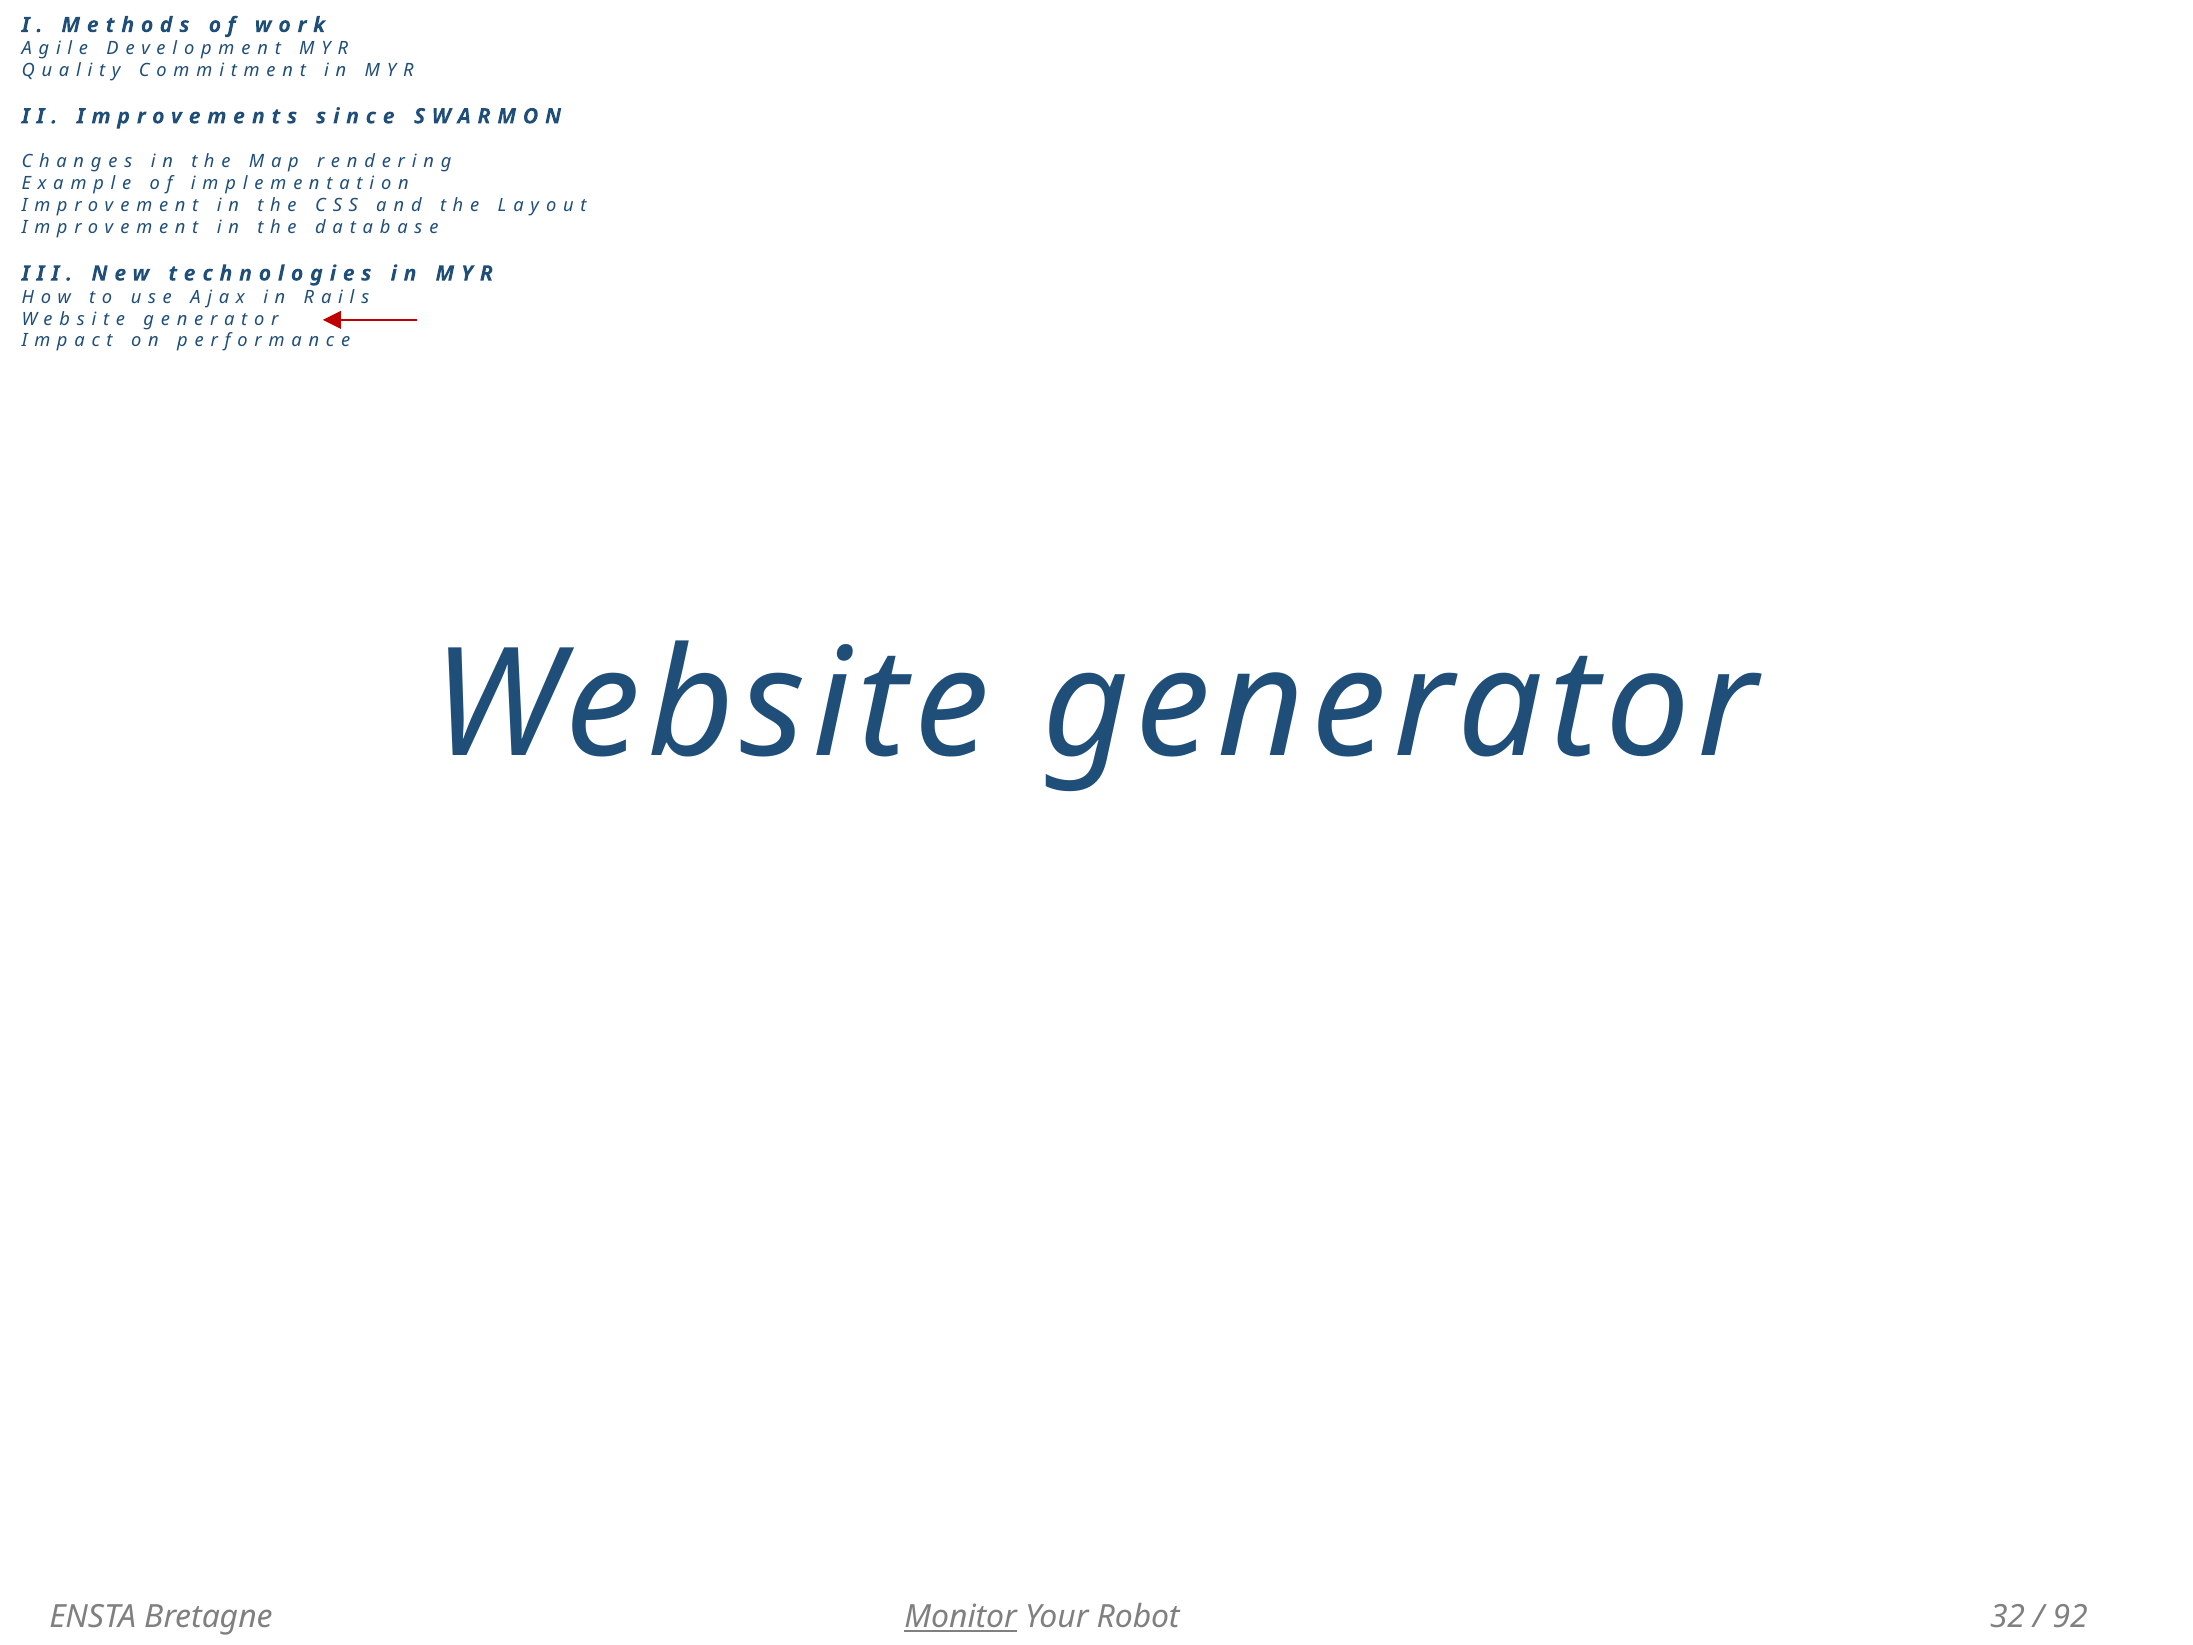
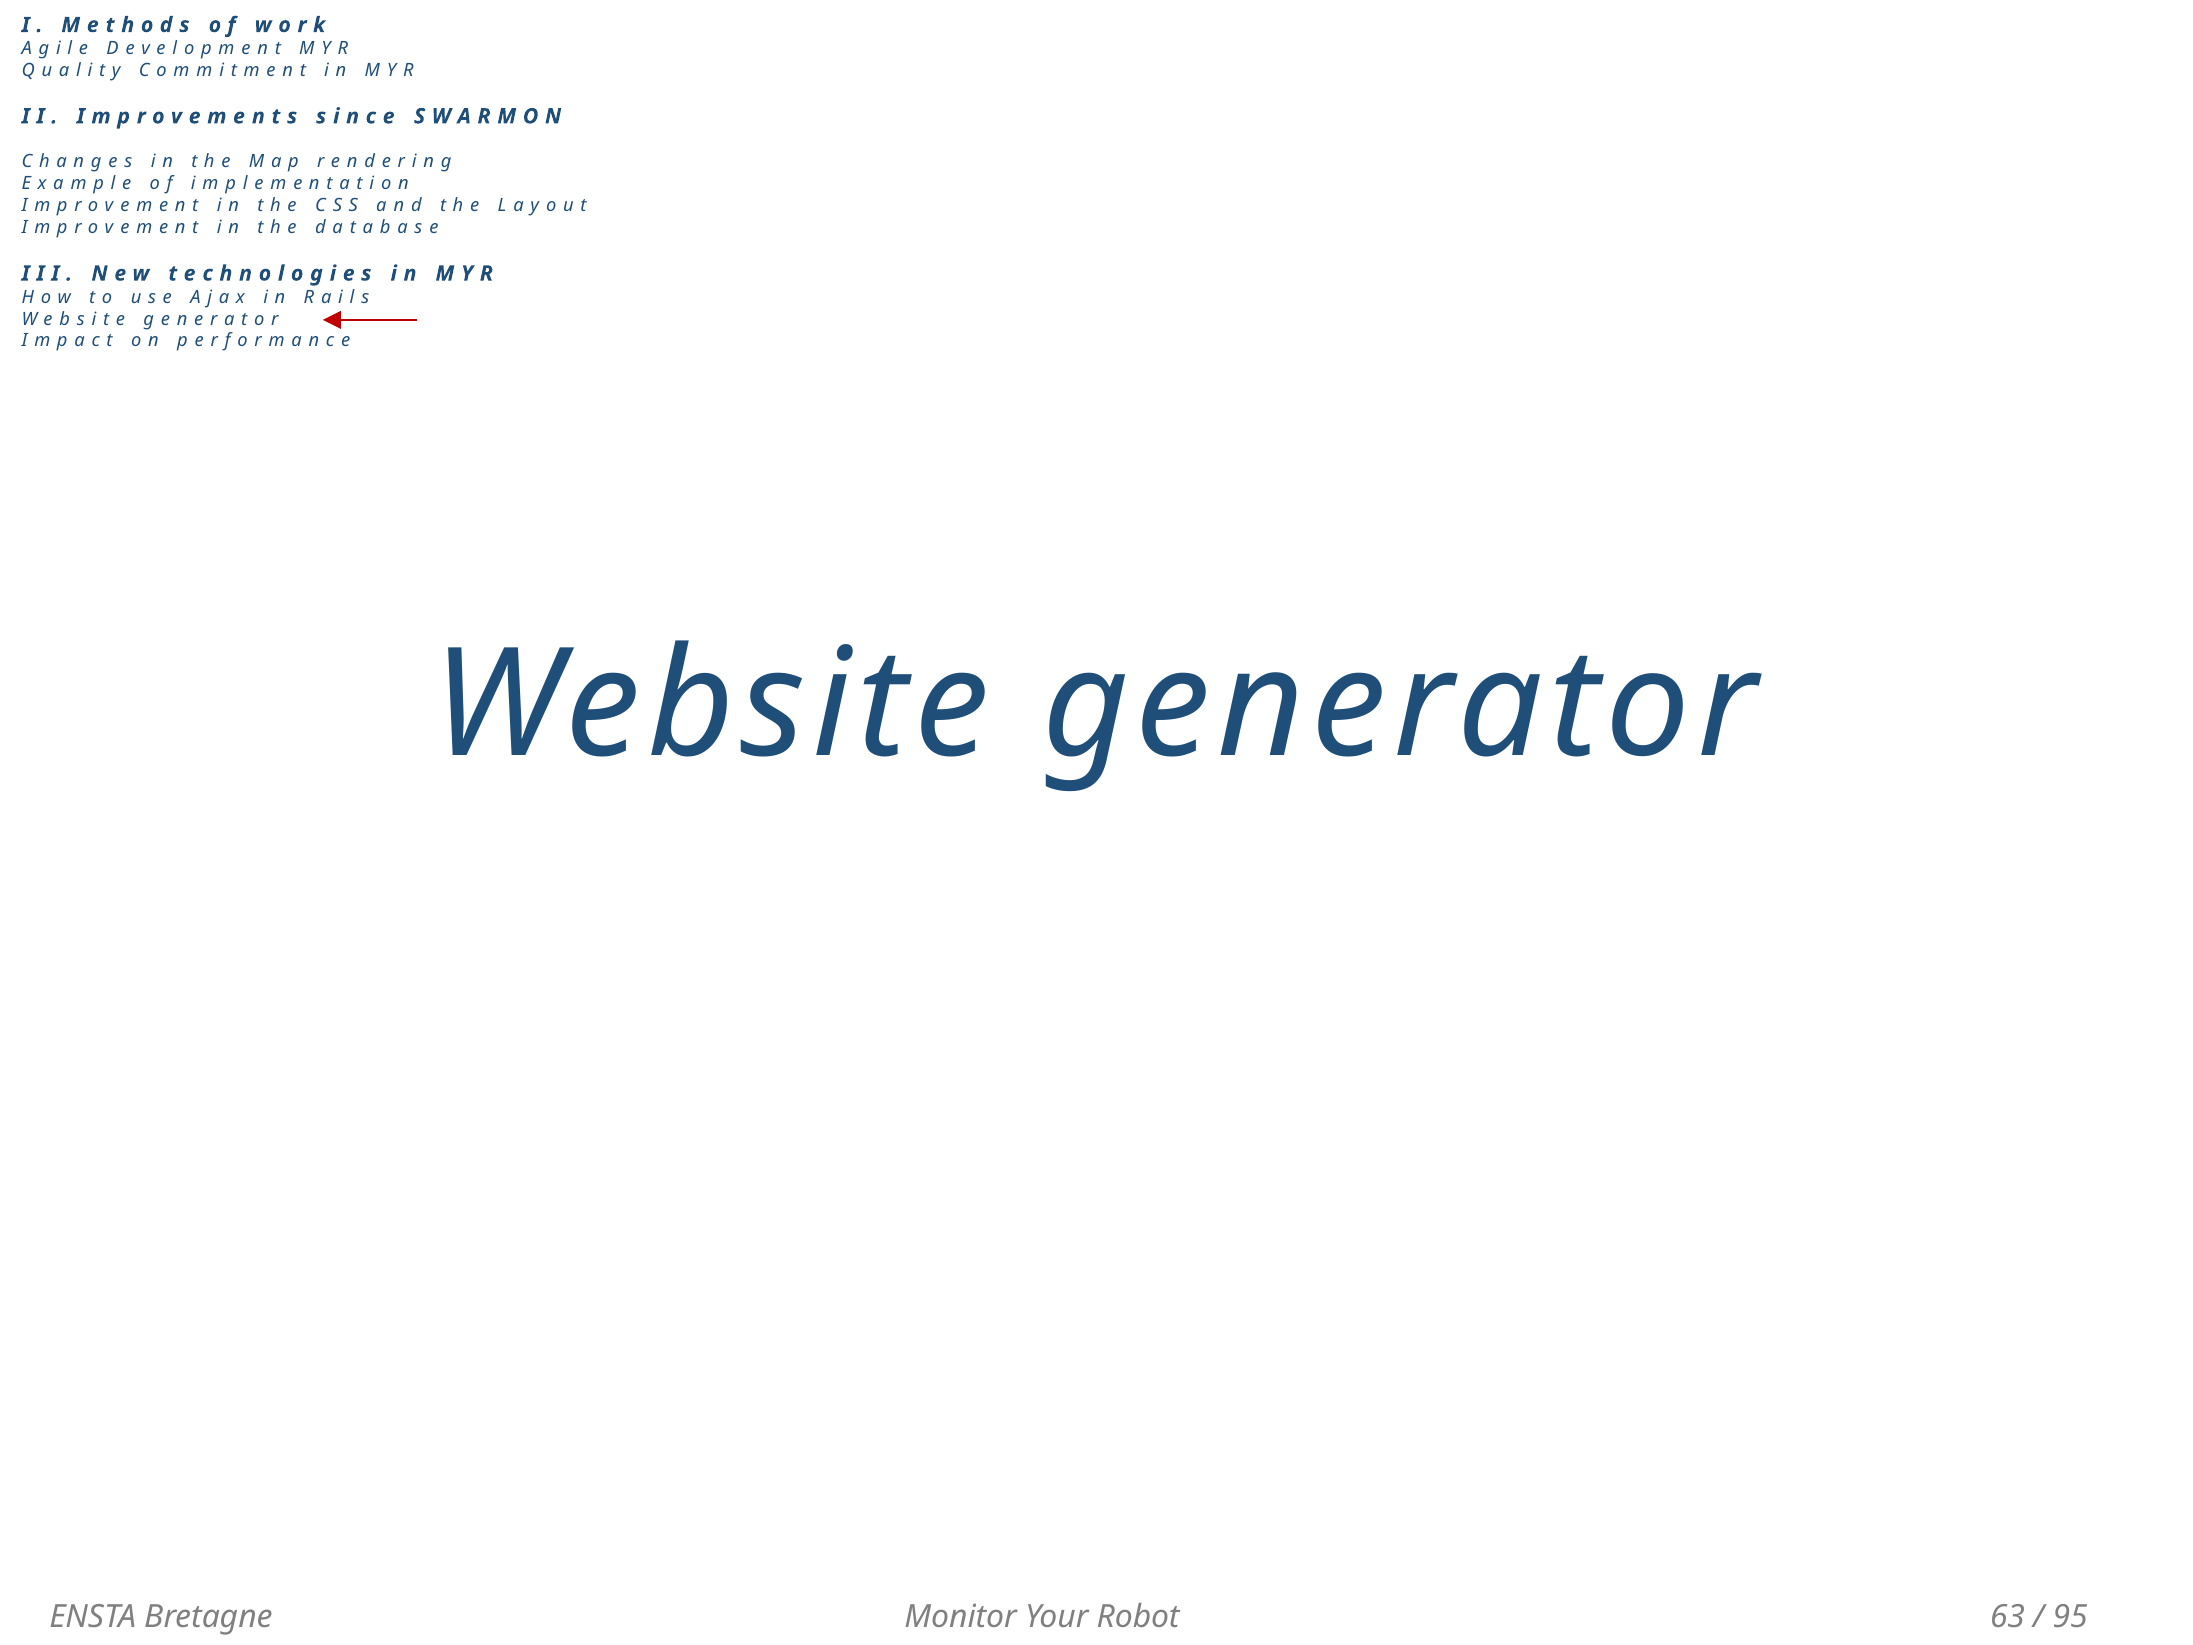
Monitor underline: present -> none
32: 32 -> 63
92: 92 -> 95
